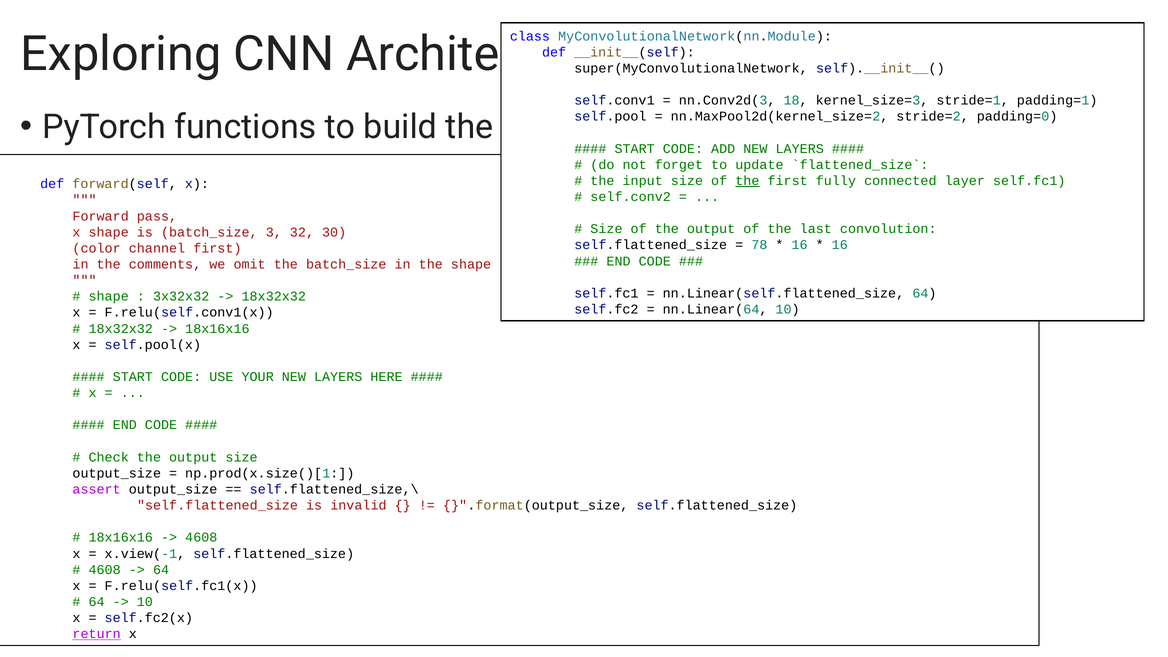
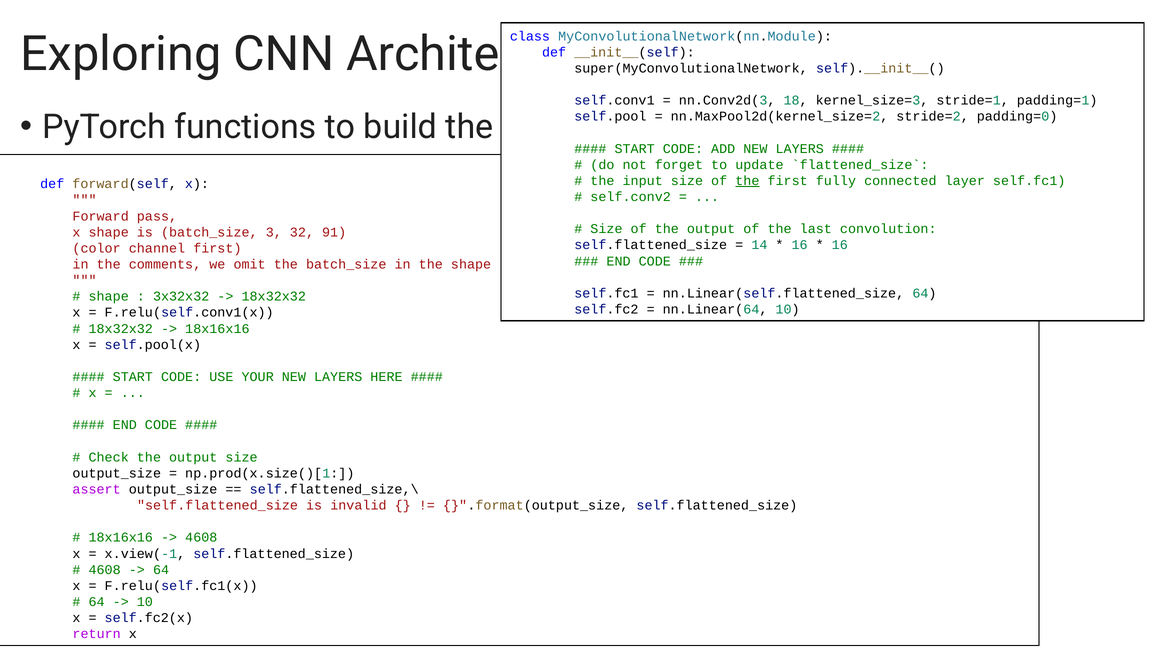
30: 30 -> 91
78: 78 -> 14
return underline: present -> none
